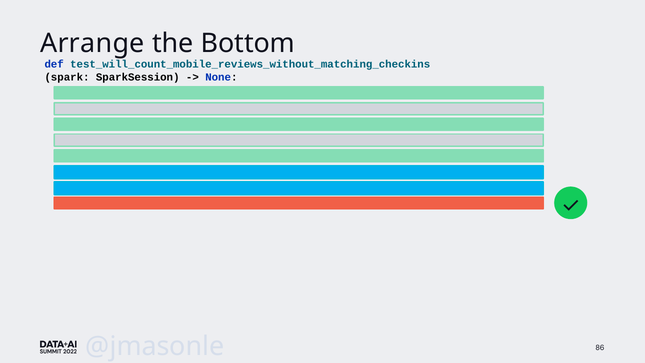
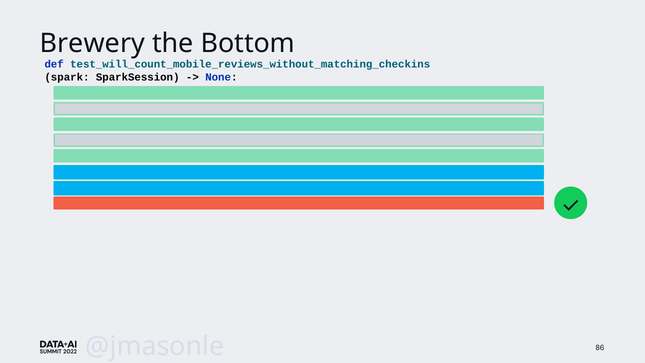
Arrange: Arrange -> Brewery
